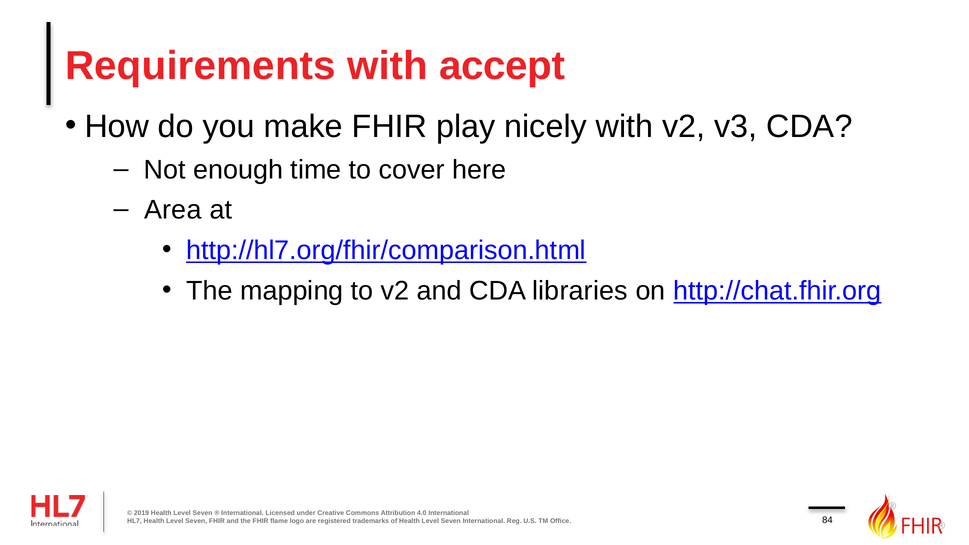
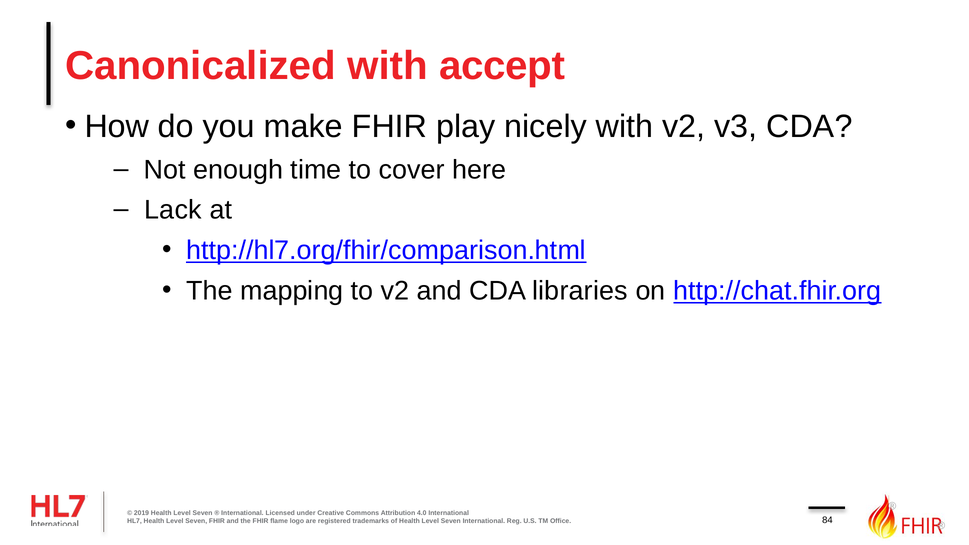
Requirements: Requirements -> Canonicalized
Area: Area -> Lack
